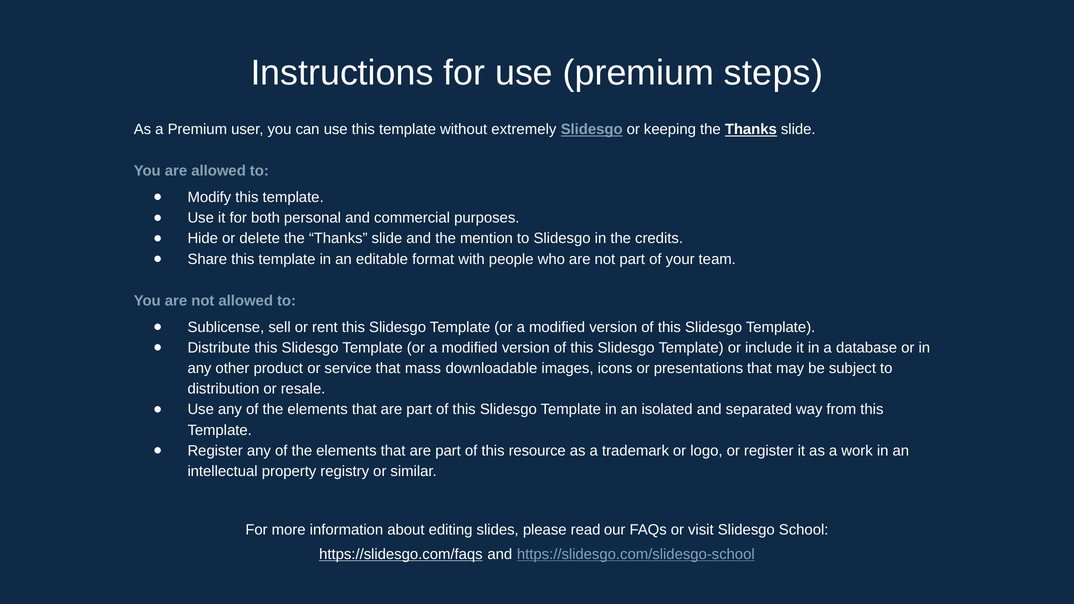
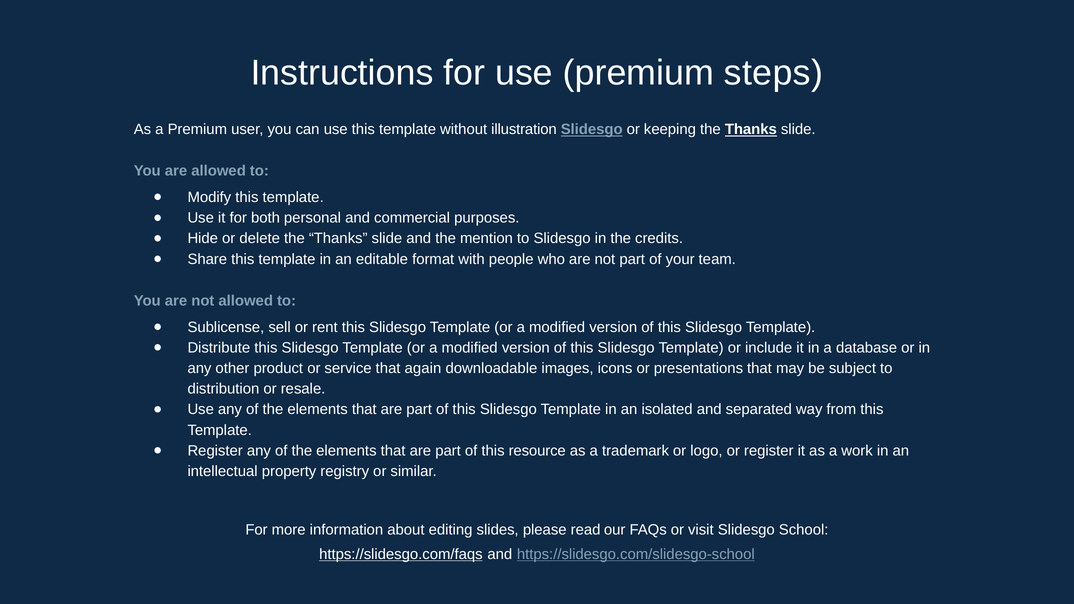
extremely: extremely -> illustration
mass: mass -> again
